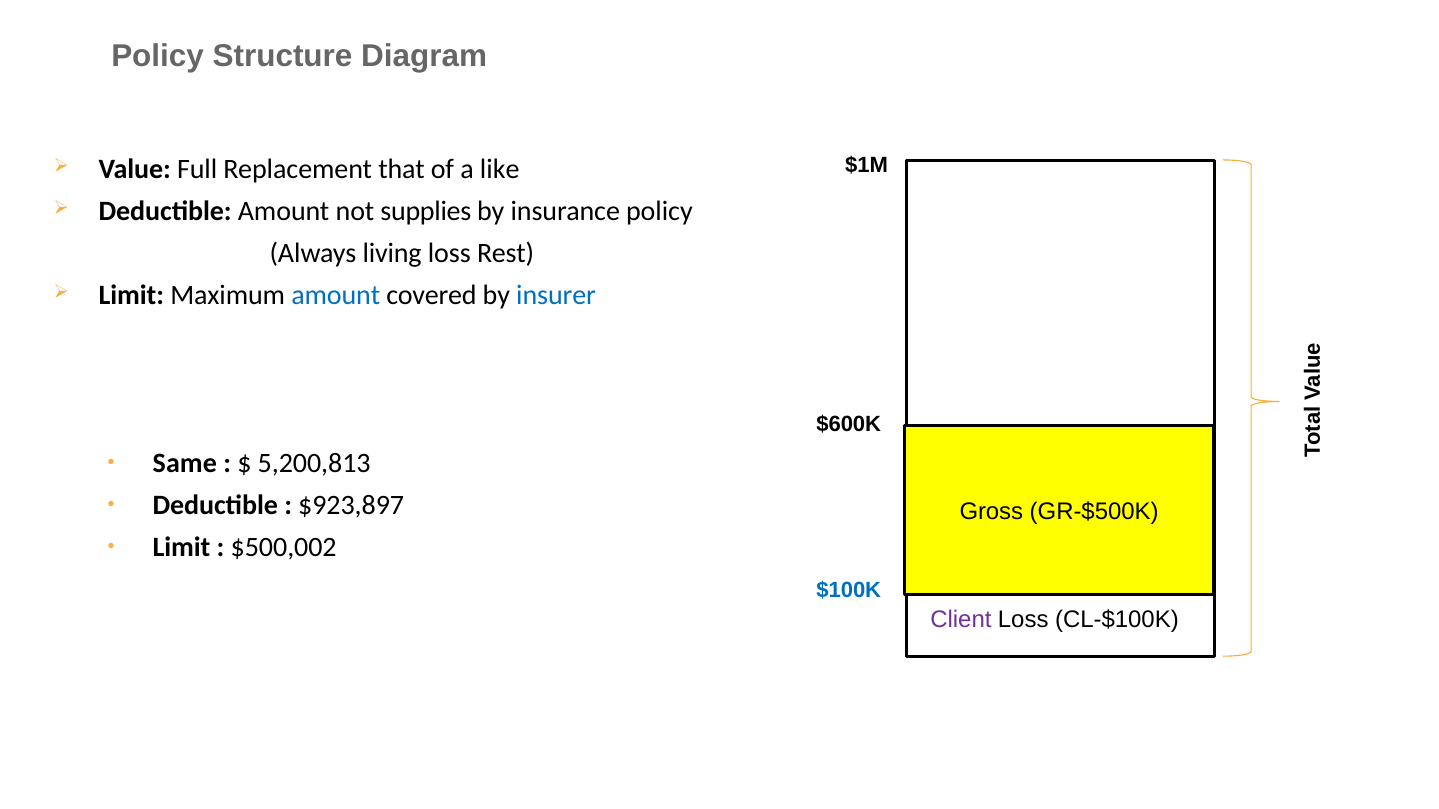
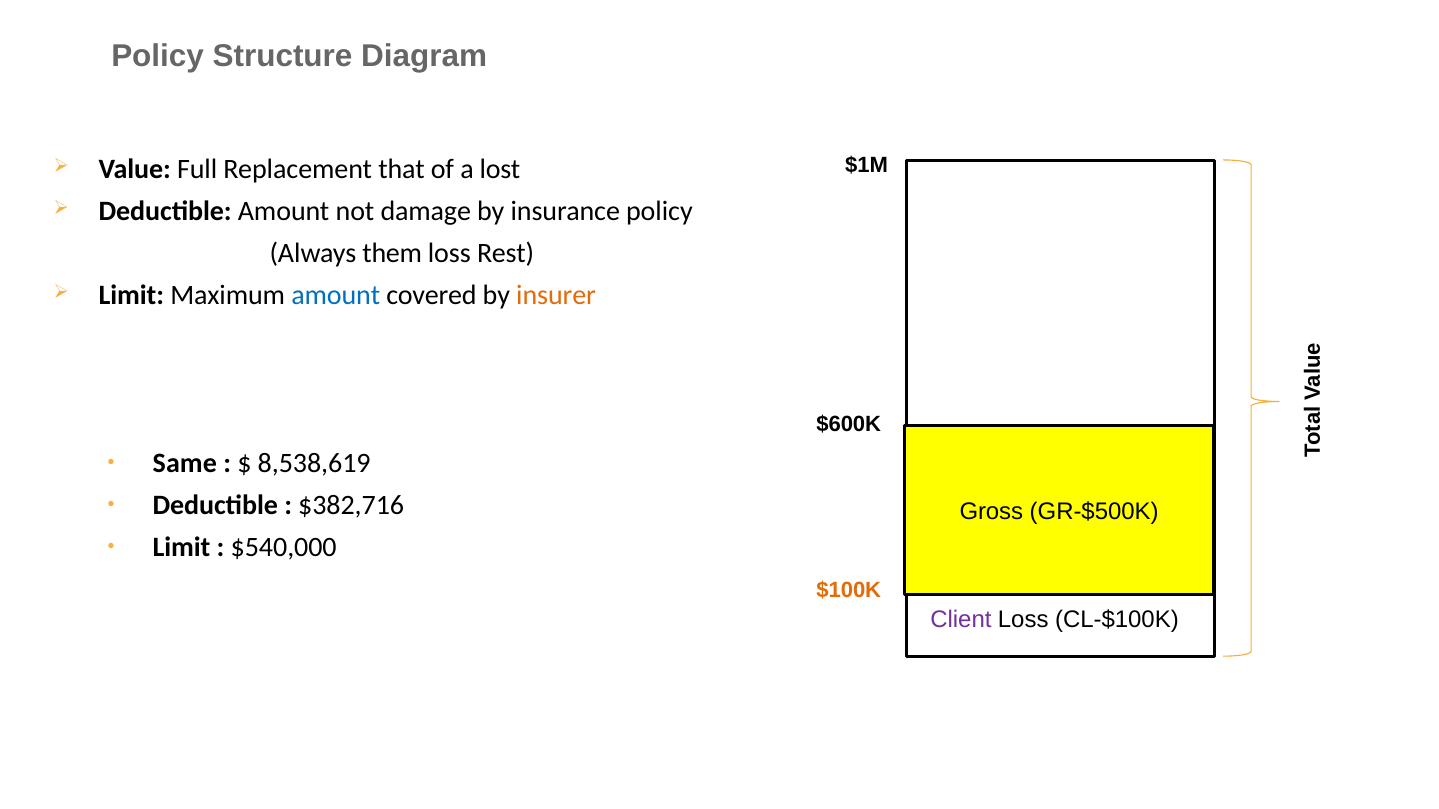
like: like -> lost
supplies: supplies -> damage
living: living -> them
insurer colour: blue -> orange
5,200,813: 5,200,813 -> 8,538,619
$923,897: $923,897 -> $382,716
$500,002: $500,002 -> $540,000
$100K colour: blue -> orange
